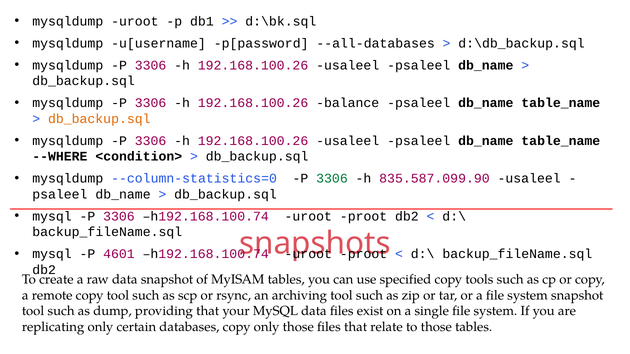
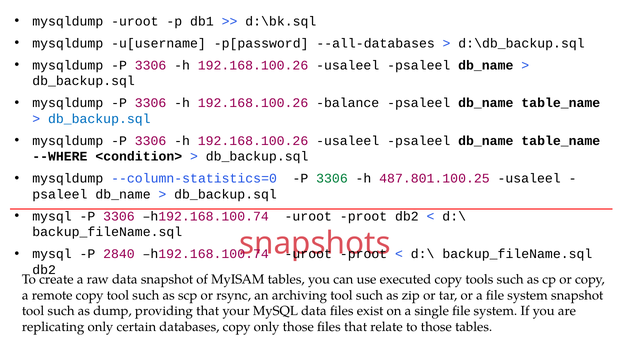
db_backup.sql at (99, 119) colour: orange -> blue
835.587.099.90: 835.587.099.90 -> 487.801.100.25
4601: 4601 -> 2840
specified: specified -> executed
